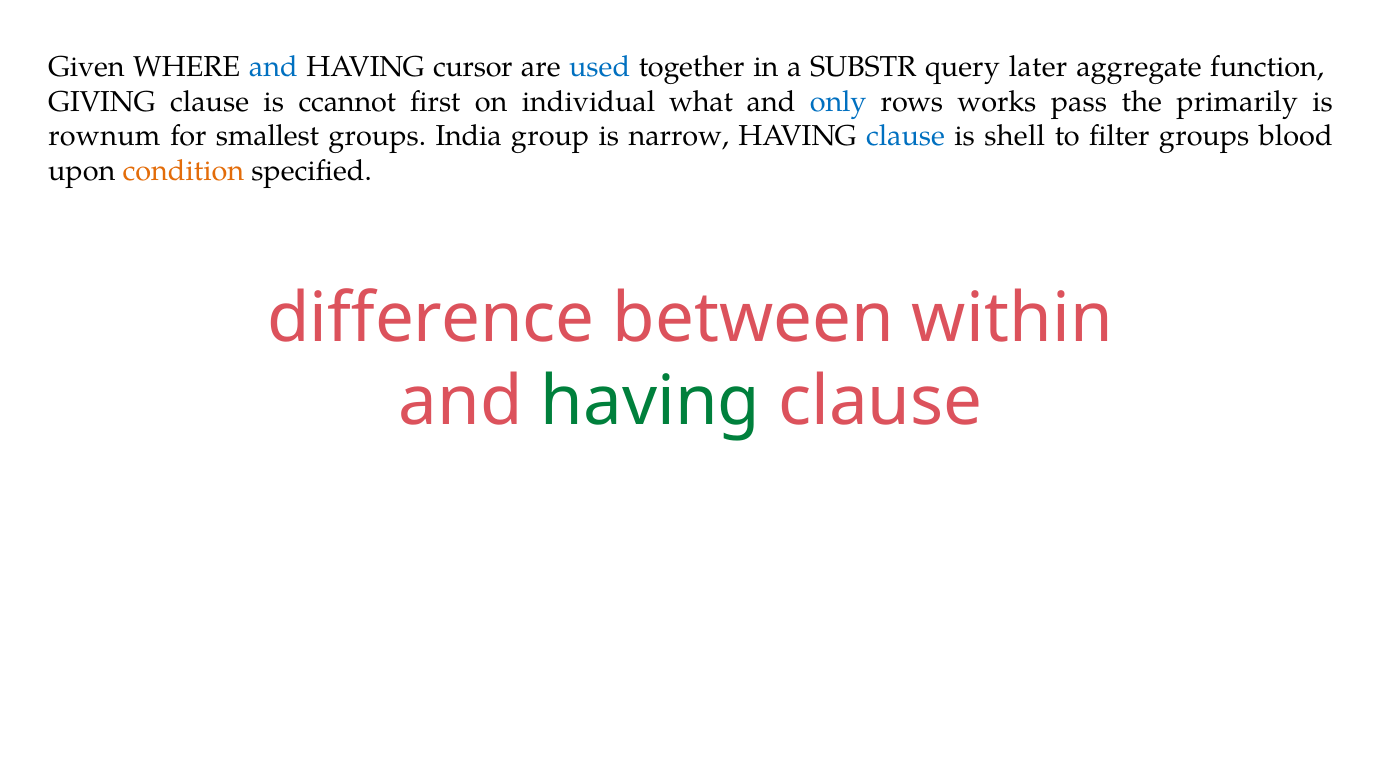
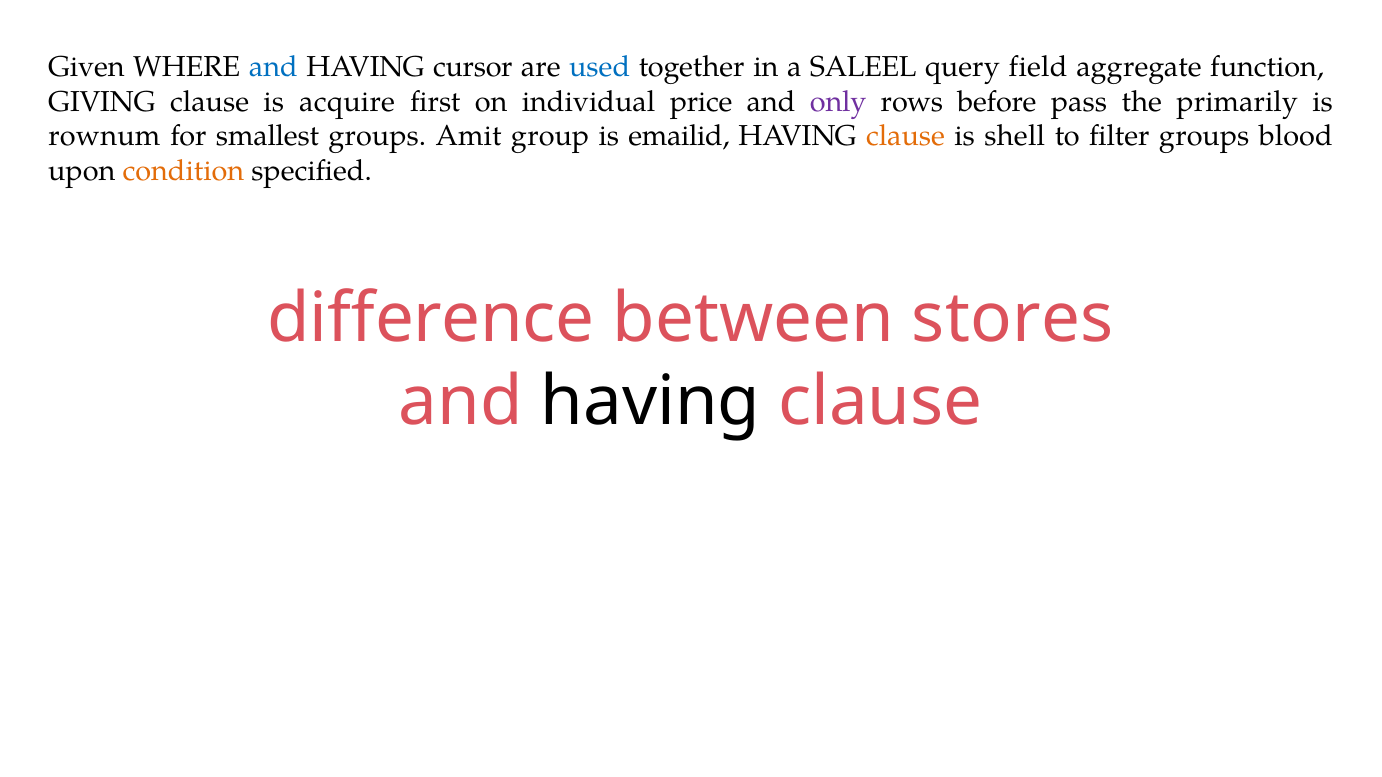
SUBSTR: SUBSTR -> SALEEL
later: later -> field
ccannot: ccannot -> acquire
what: what -> price
only colour: blue -> purple
works: works -> before
India: India -> Amit
narrow: narrow -> emailid
clause at (906, 136) colour: blue -> orange
within: within -> stores
having at (651, 402) colour: green -> black
